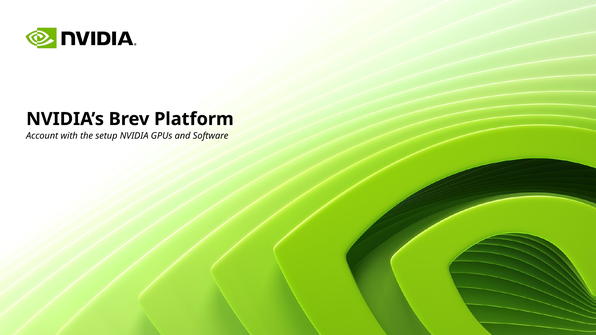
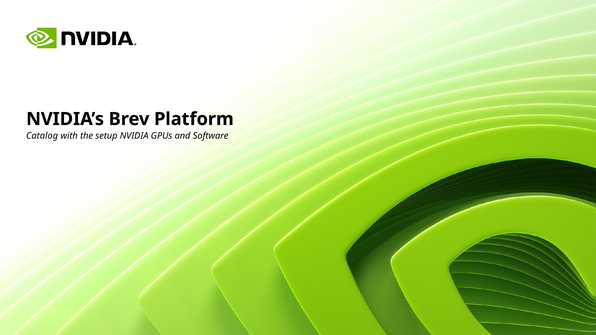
Account: Account -> Catalog
